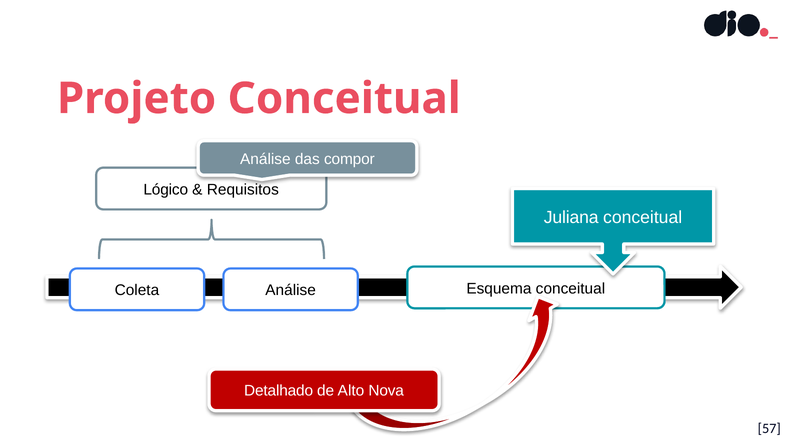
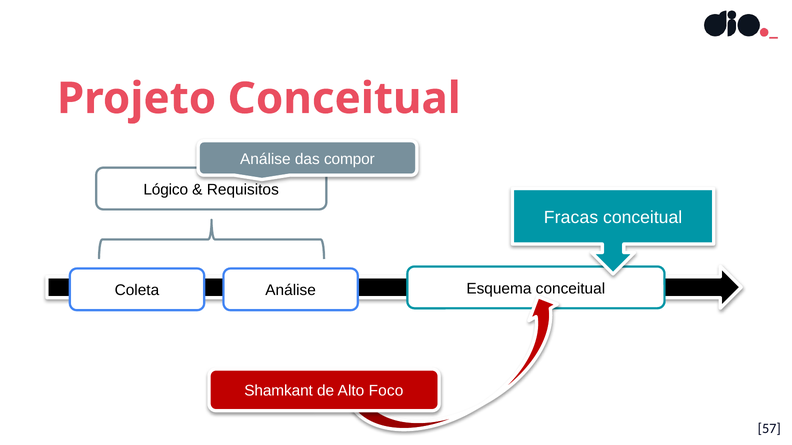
Juliana: Juliana -> Fracas
Detalhado: Detalhado -> Shamkant
Nova: Nova -> Foco
